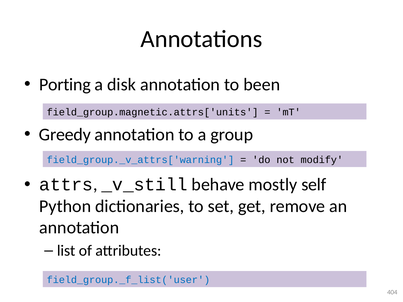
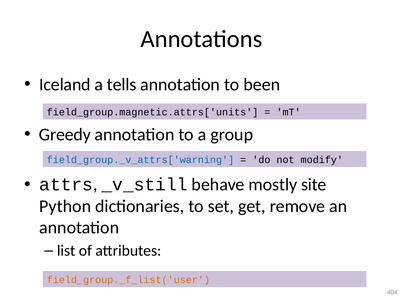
Porting: Porting -> Iceland
disk: disk -> tells
self: self -> site
field_group._f_list('user colour: blue -> orange
